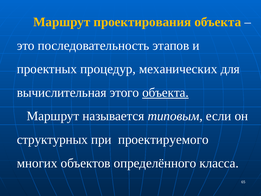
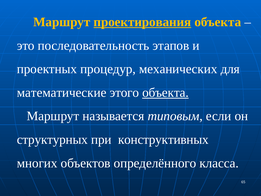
проектирования underline: none -> present
вычислительная: вычислительная -> математические
проектируемого: проектируемого -> конструктивных
